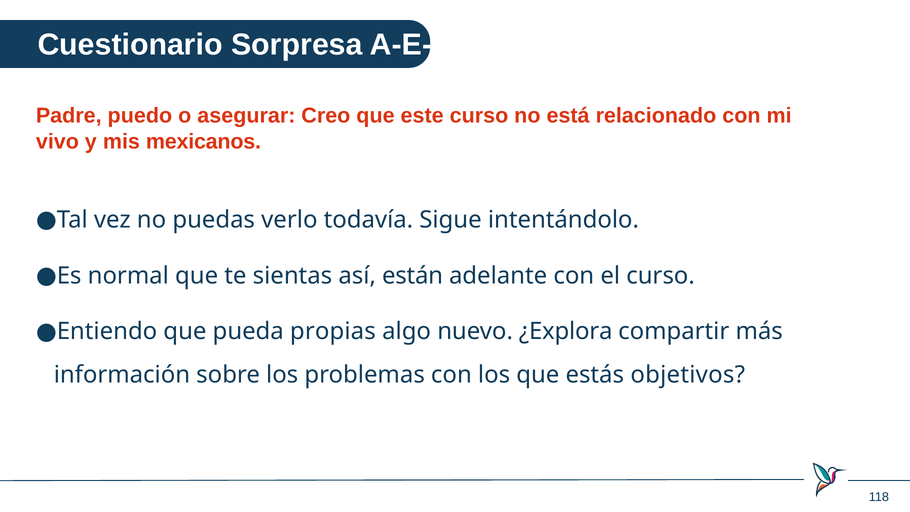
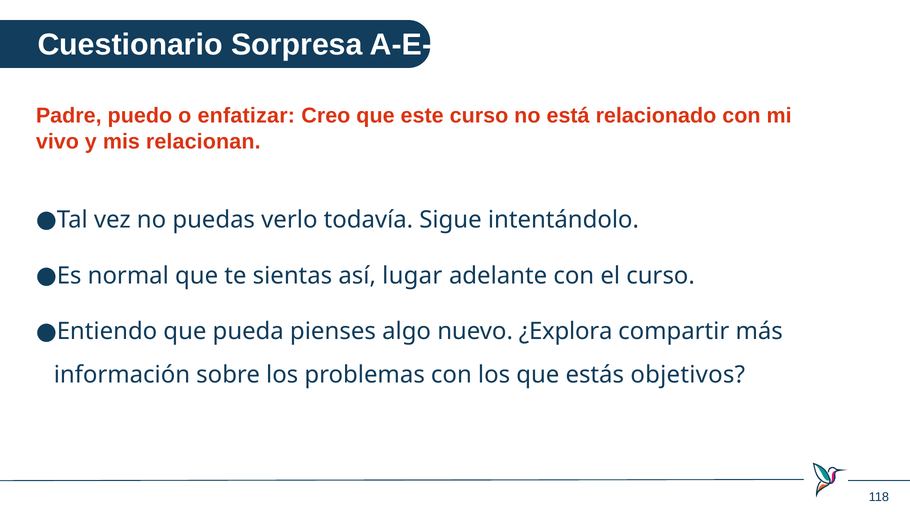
asegurar: asegurar -> enfatizar
mexicanos: mexicanos -> relacionan
están: están -> lugar
propias: propias -> pienses
